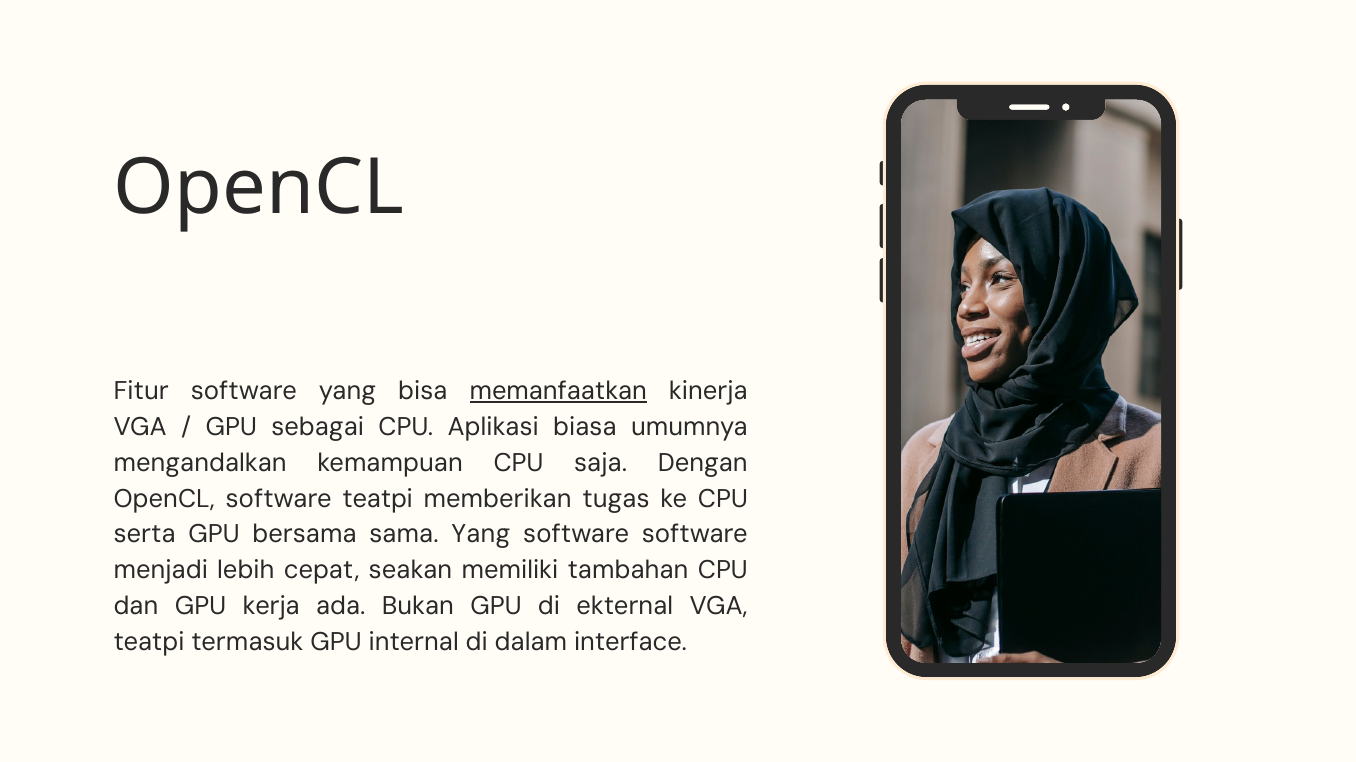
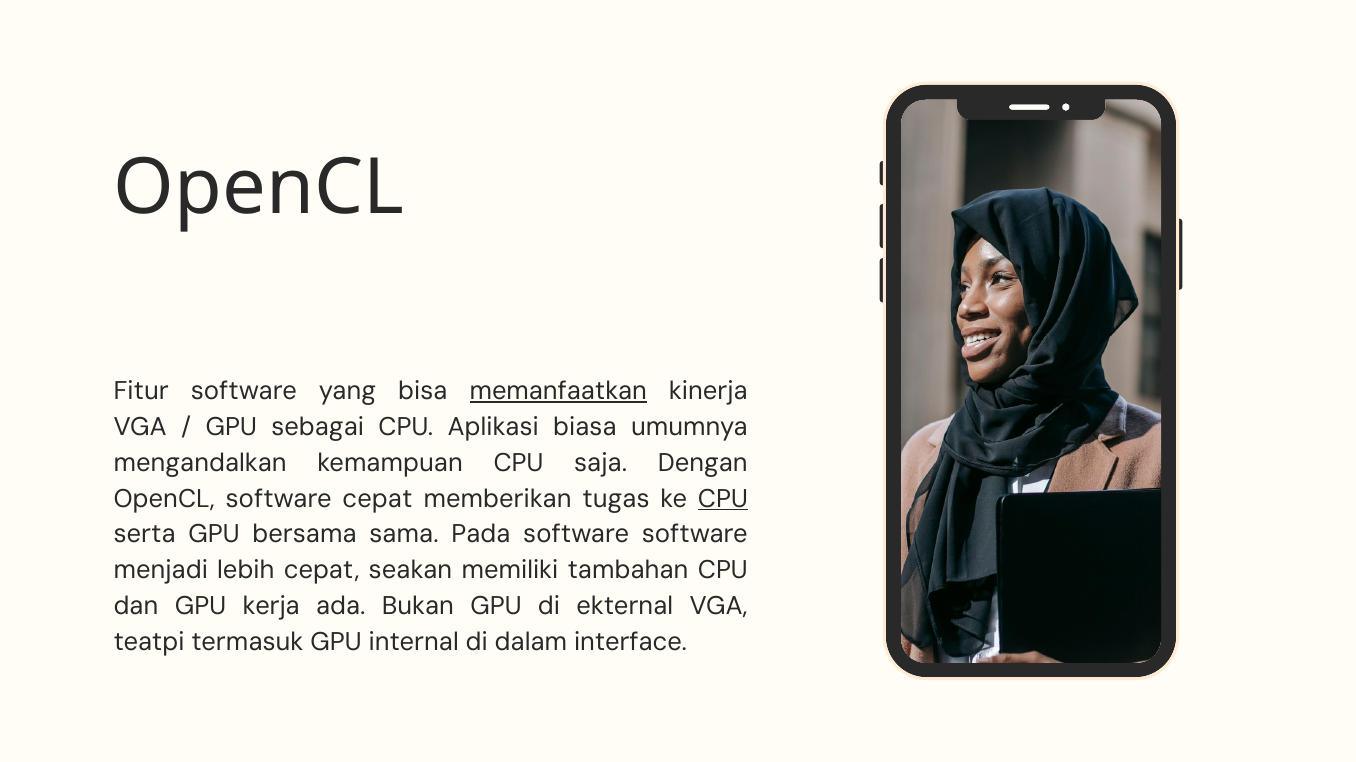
software teatpi: teatpi -> cepat
CPU at (723, 499) underline: none -> present
sama Yang: Yang -> Pada
